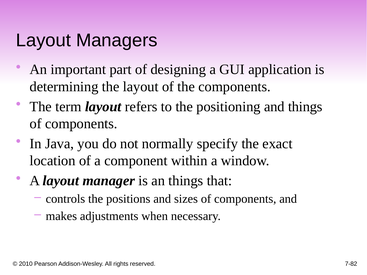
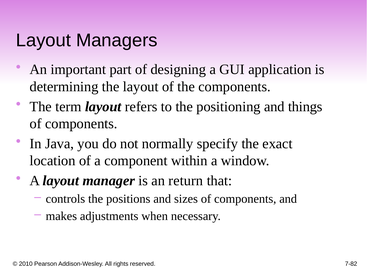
an things: things -> return
